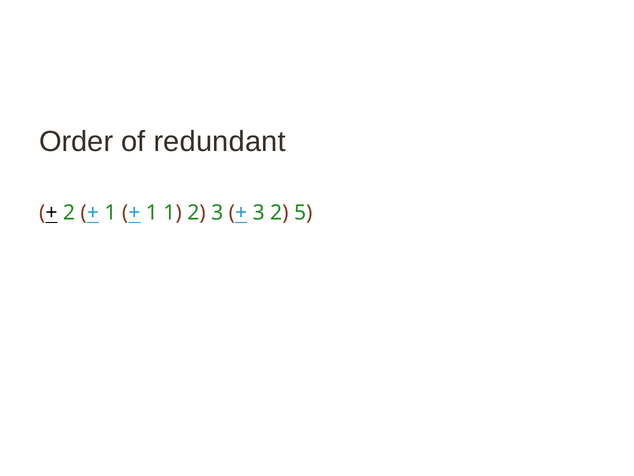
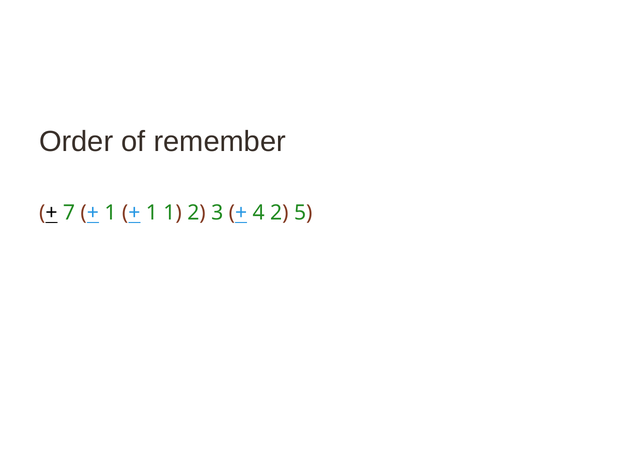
redundant: redundant -> remember
2 at (69, 213): 2 -> 7
3 at (259, 213): 3 -> 4
